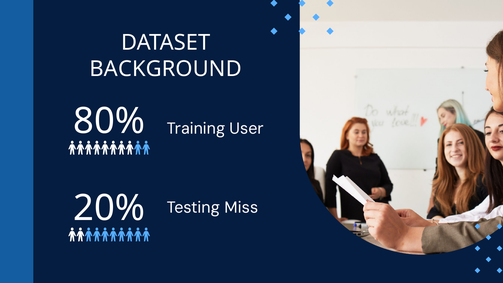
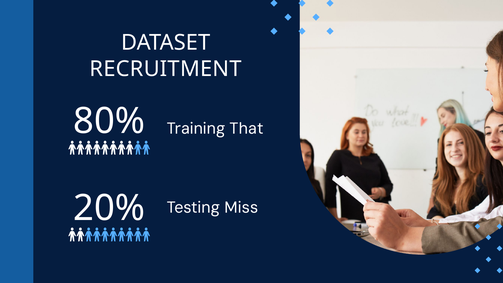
BACKGROUND: BACKGROUND -> RECRUITMENT
User: User -> That
